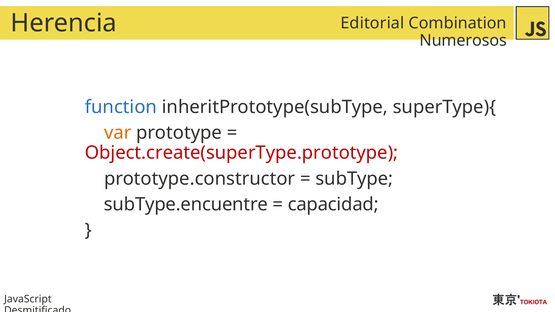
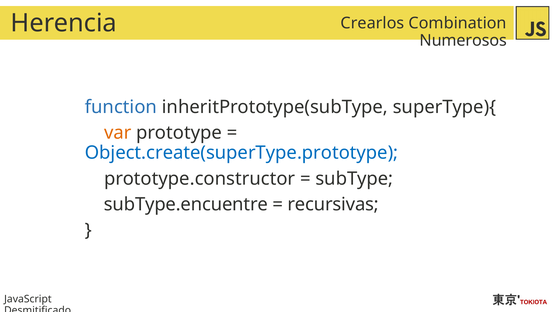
Editorial: Editorial -> Crearlos
Object.create(superType.prototype colour: red -> blue
capacidad: capacidad -> recursivas
